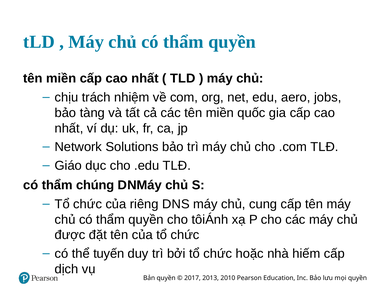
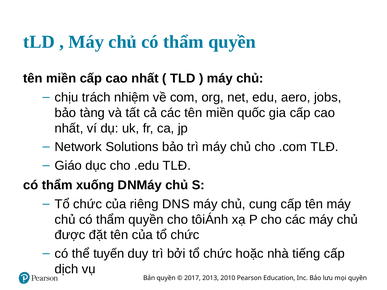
chúng: chúng -> xuống
hiếm: hiếm -> tiếng
